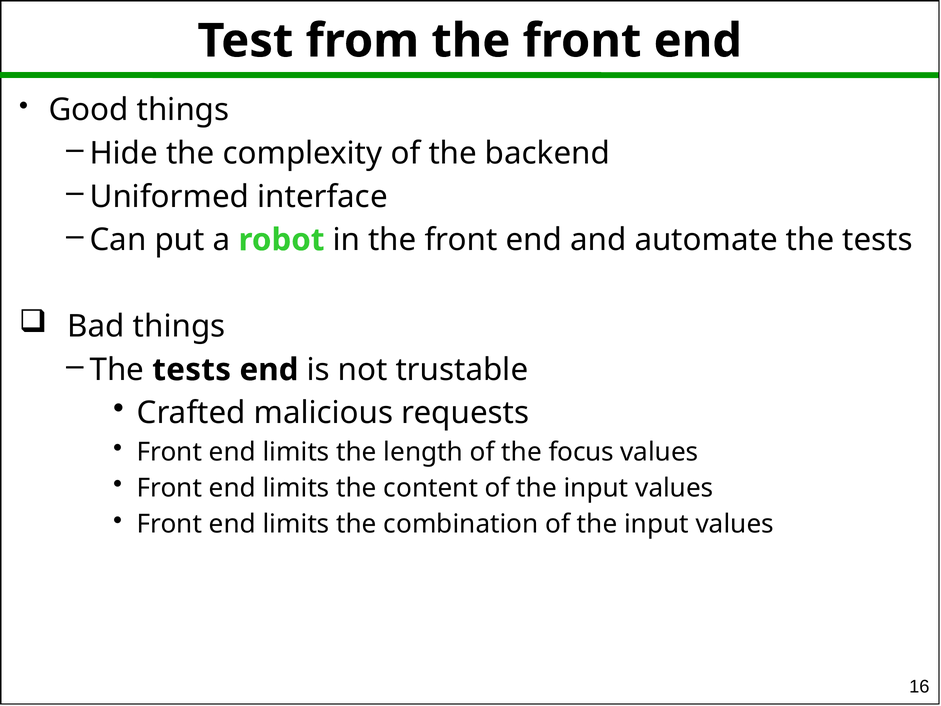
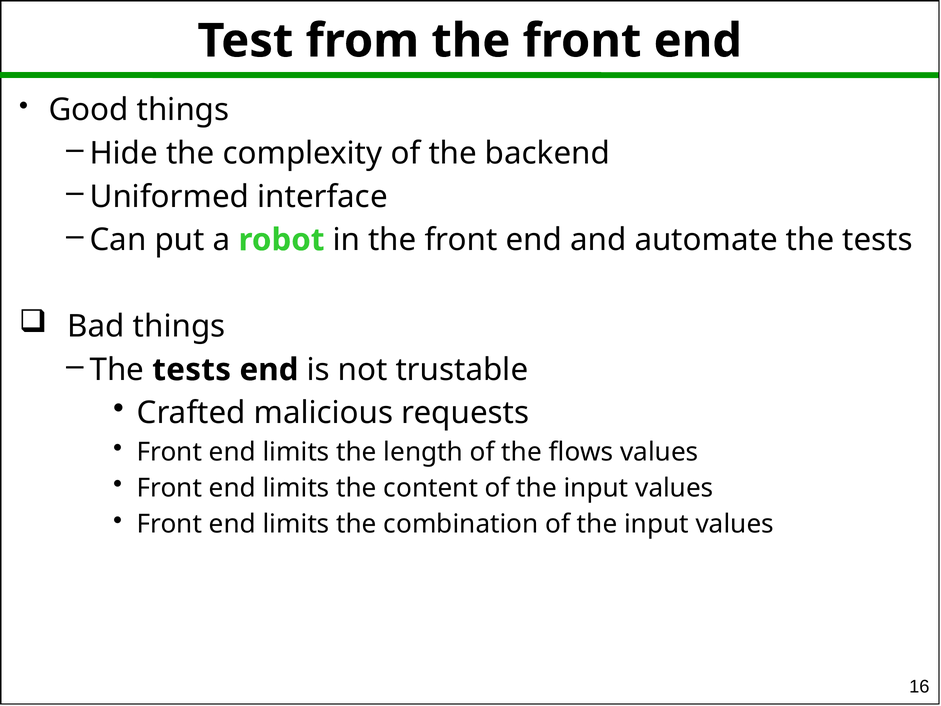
focus: focus -> flows
